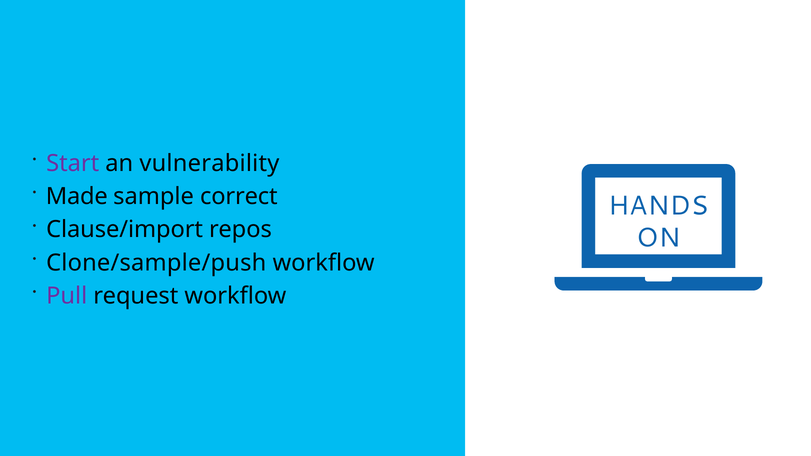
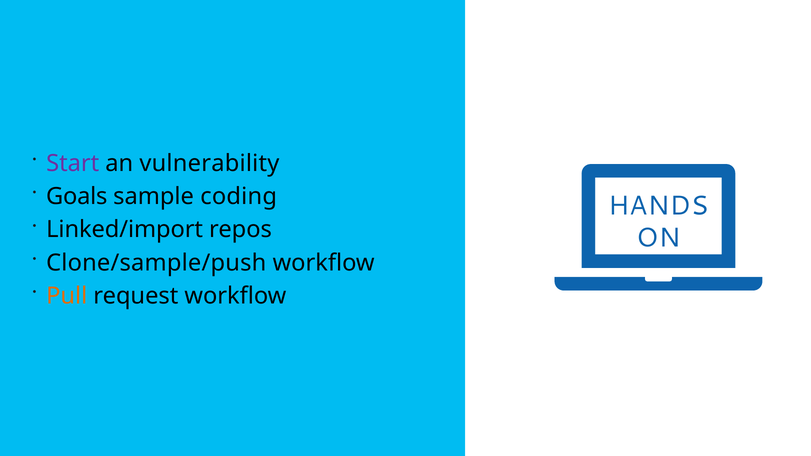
Made: Made -> Goals
correct: correct -> coding
Clause/import: Clause/import -> Linked/import
Pull colour: purple -> orange
